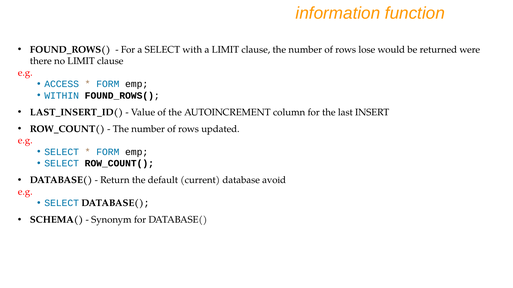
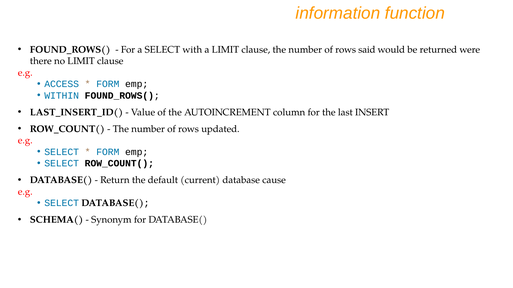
lose: lose -> said
avoid: avoid -> cause
